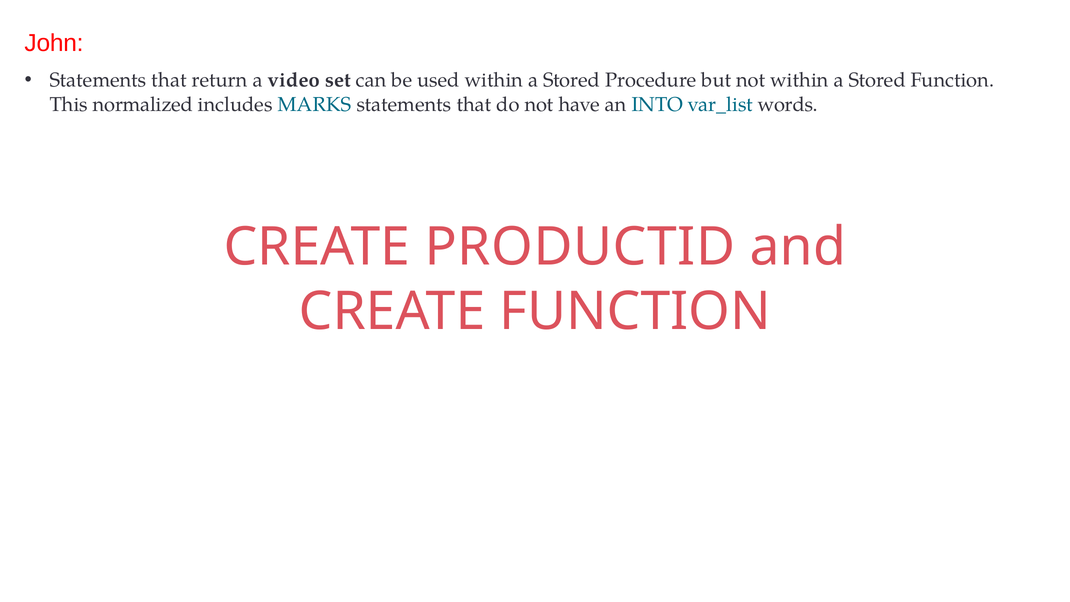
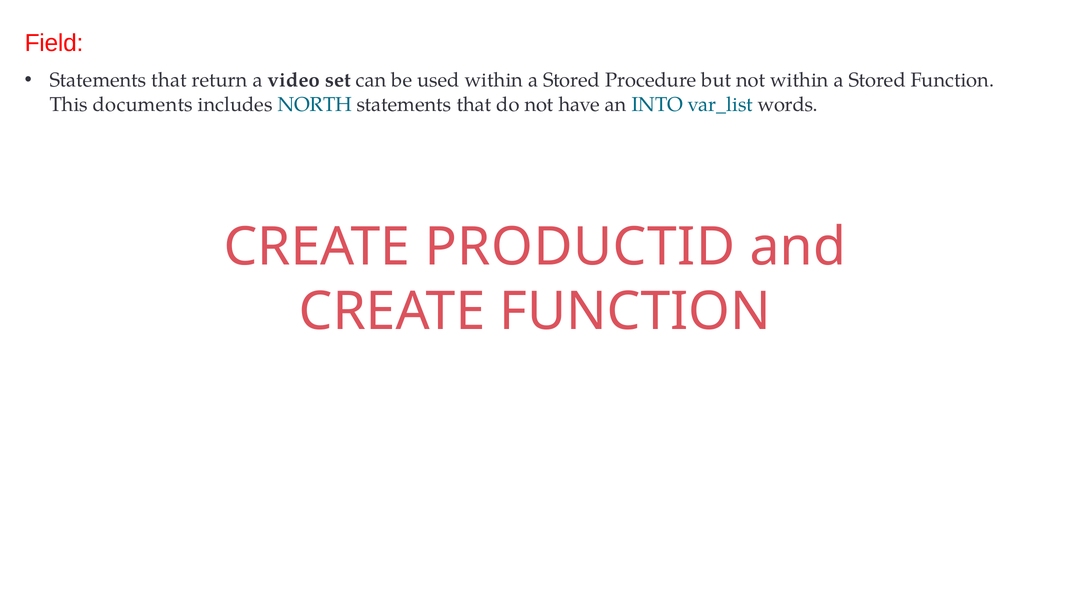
John: John -> Field
normalized: normalized -> documents
MARKS: MARKS -> NORTH
